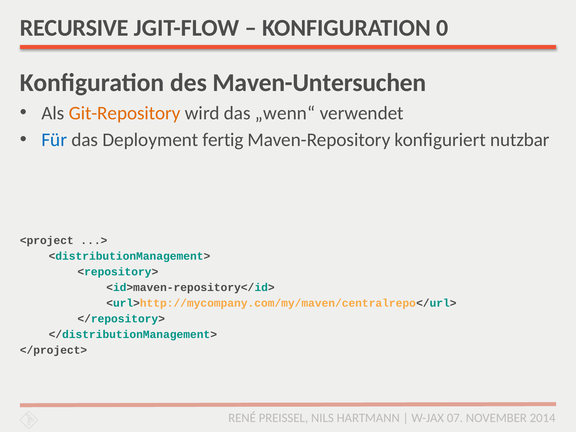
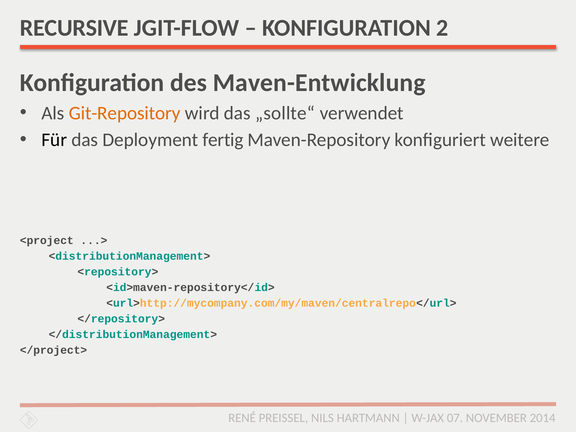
0: 0 -> 2
Maven-Untersuchen: Maven-Untersuchen -> Maven-Entwicklung
„wenn“: „wenn“ -> „sollte“
Für colour: blue -> black
nutzbar: nutzbar -> weitere
